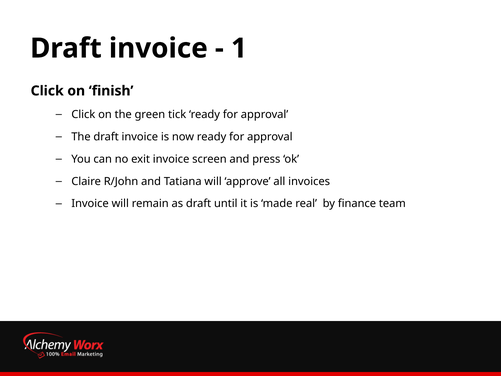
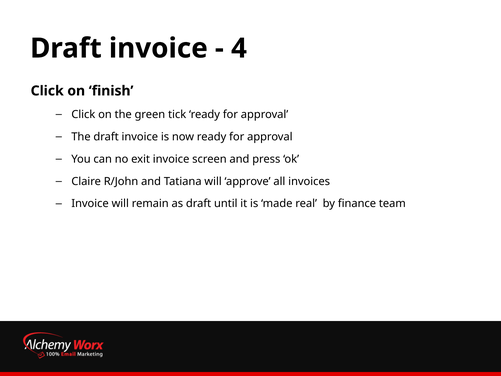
1: 1 -> 4
